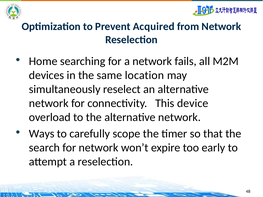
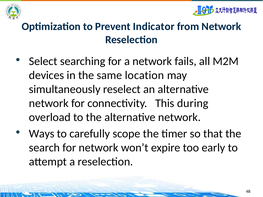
Acquired: Acquired -> Indicator
Home: Home -> Select
device: device -> during
